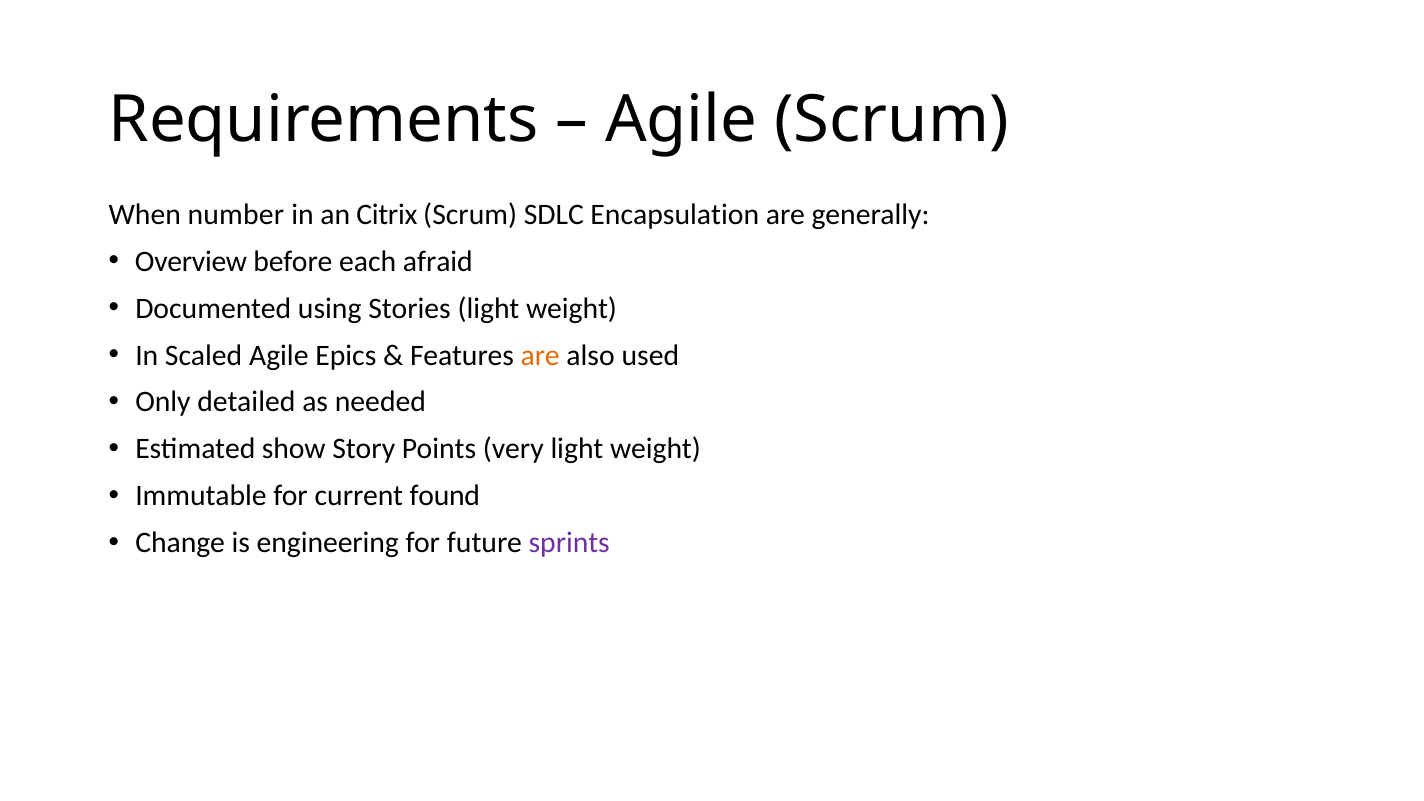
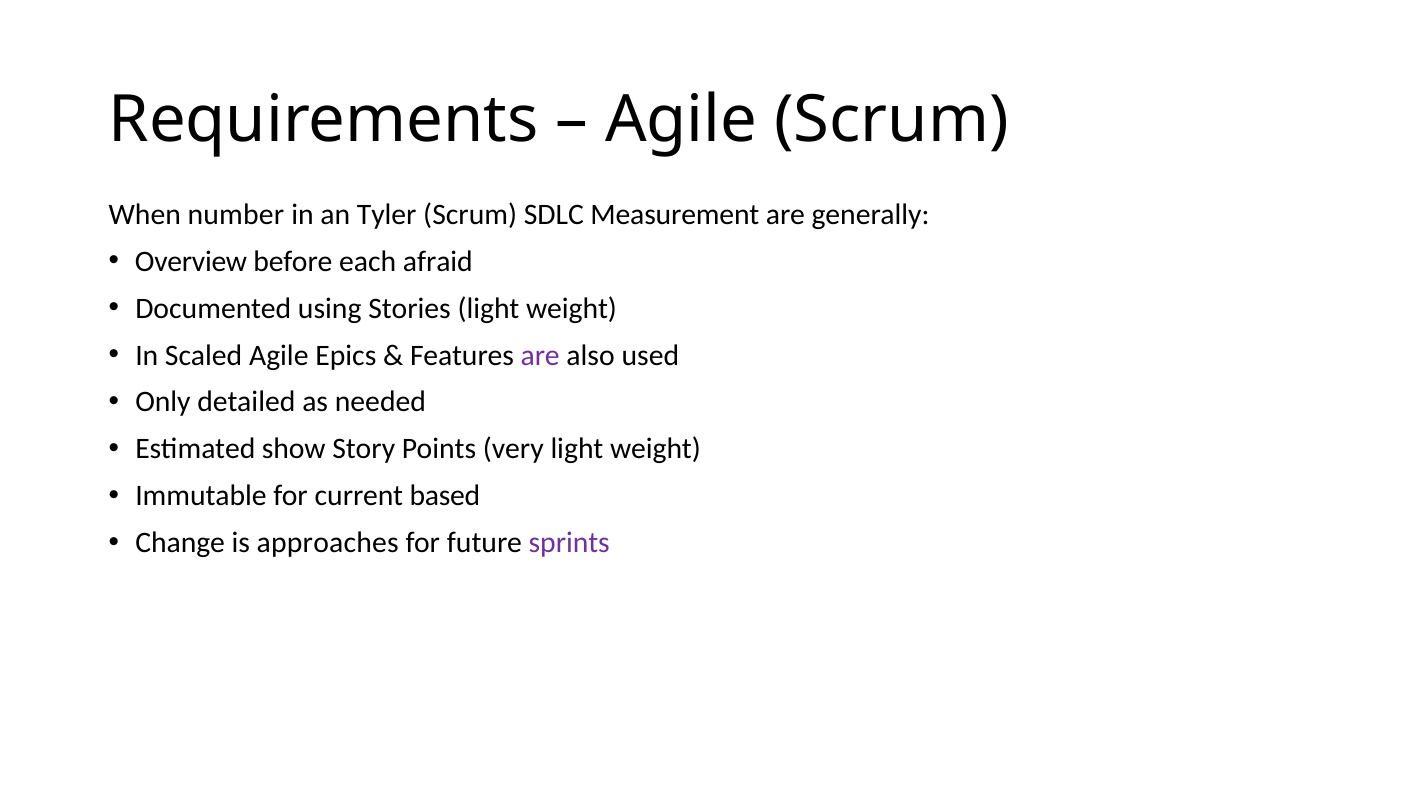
Citrix: Citrix -> Tyler
Encapsulation: Encapsulation -> Measurement
are at (540, 355) colour: orange -> purple
found: found -> based
engineering: engineering -> approaches
